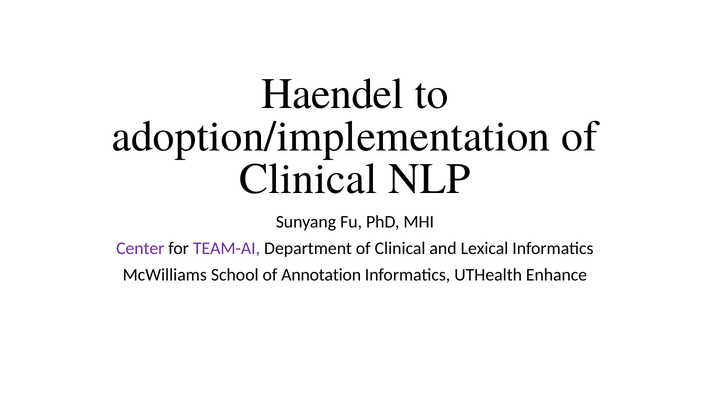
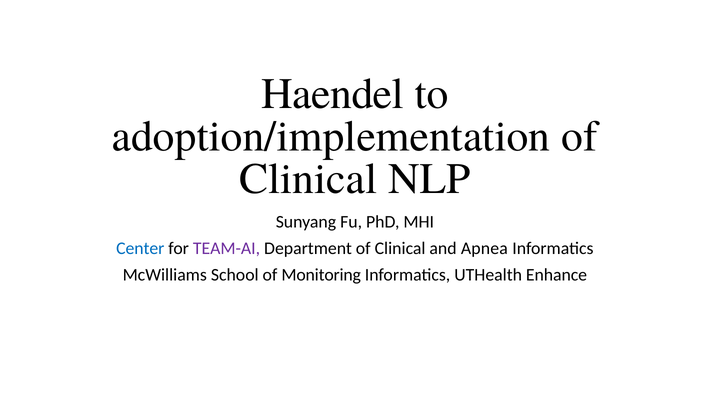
Center colour: purple -> blue
Lexical: Lexical -> Apnea
Annotation: Annotation -> Monitoring
